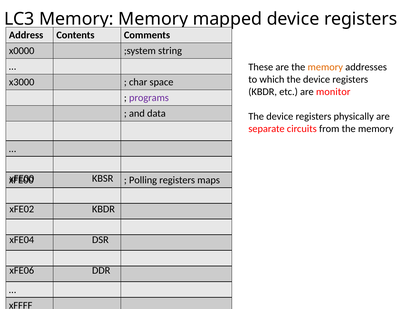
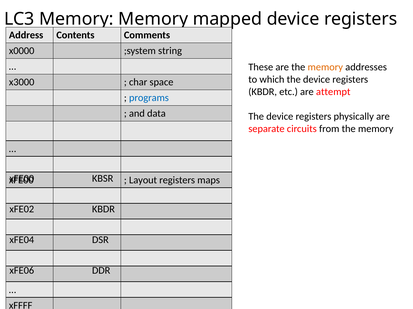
monitor: monitor -> attempt
programs colour: purple -> blue
Polling: Polling -> Layout
